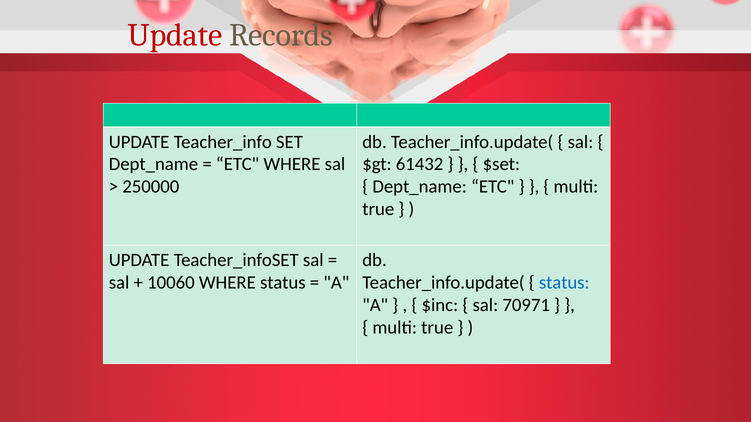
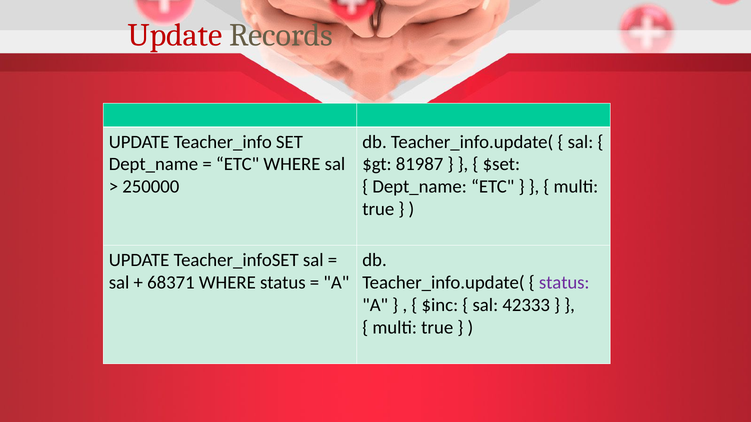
61432: 61432 -> 81987
10060: 10060 -> 68371
status at (564, 283) colour: blue -> purple
70971: 70971 -> 42333
